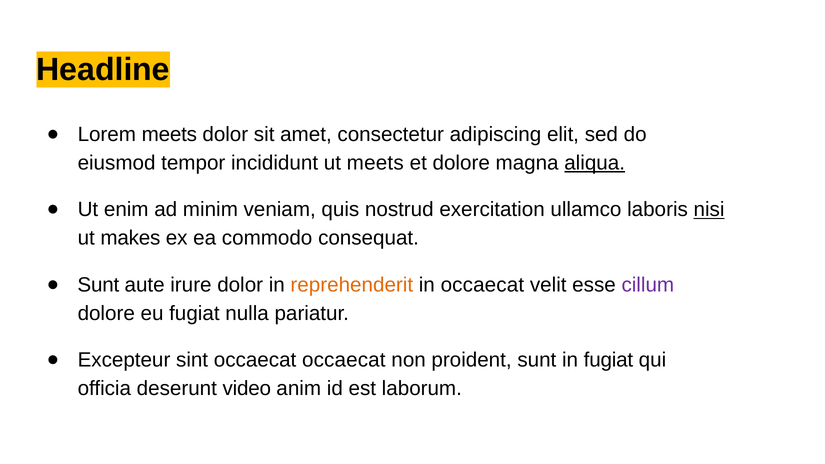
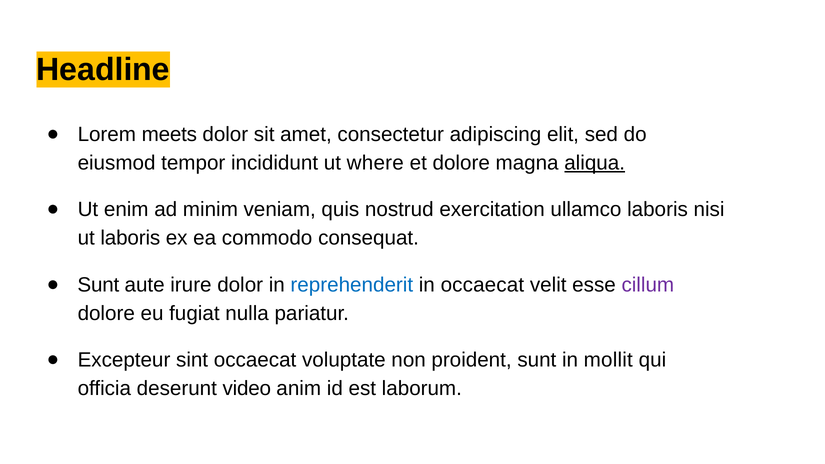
ut meets: meets -> where
nisi underline: present -> none
ut makes: makes -> laboris
reprehenderit colour: orange -> blue
occaecat occaecat: occaecat -> voluptate
in fugiat: fugiat -> mollit
